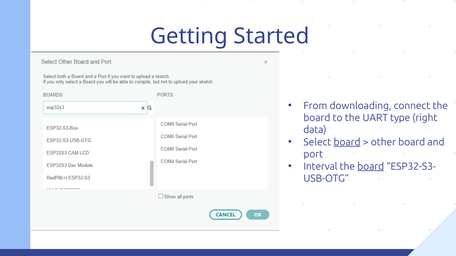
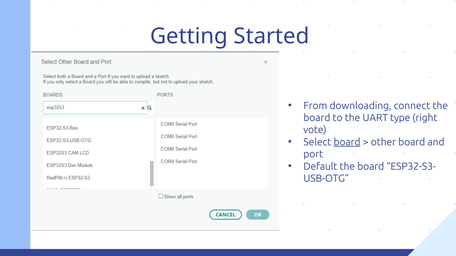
data: data -> vote
Interval: Interval -> Default
board at (371, 167) underline: present -> none
